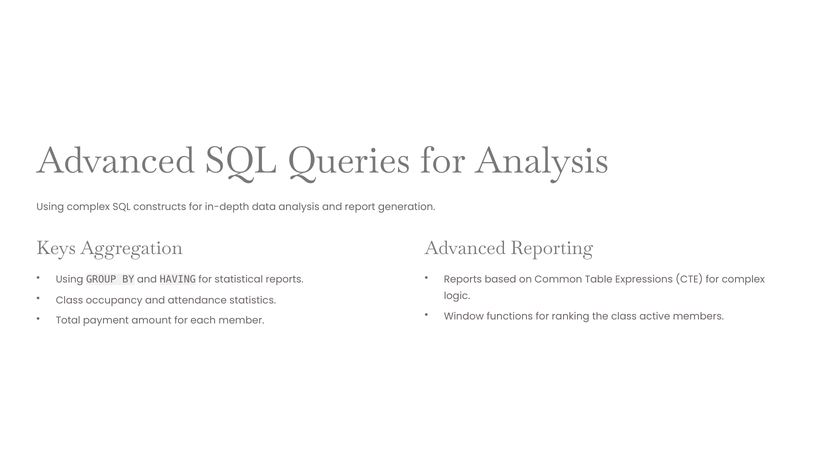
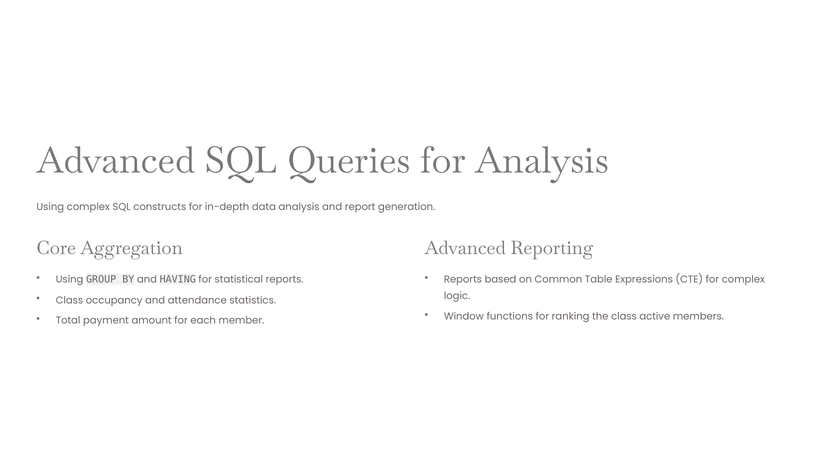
Keys: Keys -> Core
